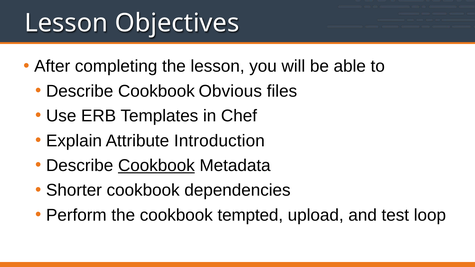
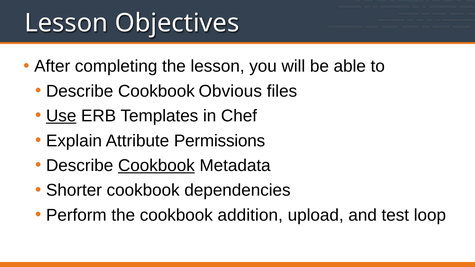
Use underline: none -> present
Introduction: Introduction -> Permissions
tempted: tempted -> addition
